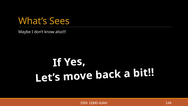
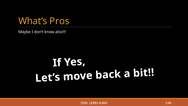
Sees: Sees -> Pros
